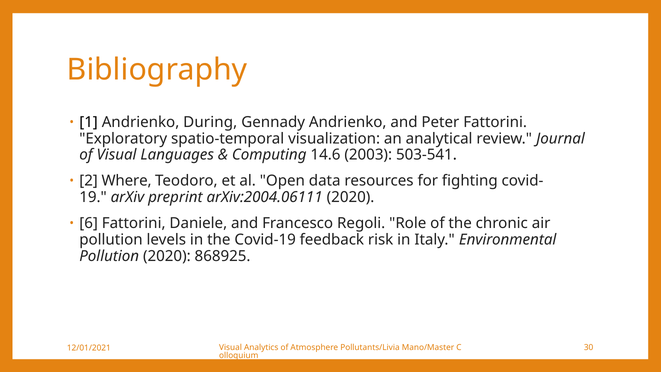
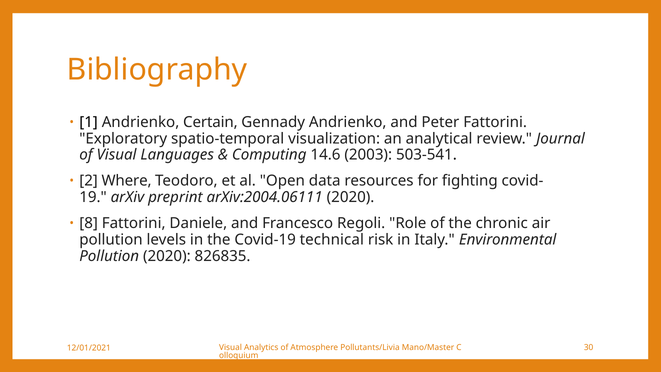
During: During -> Certain
6: 6 -> 8
feedback: feedback -> technical
868925: 868925 -> 826835
